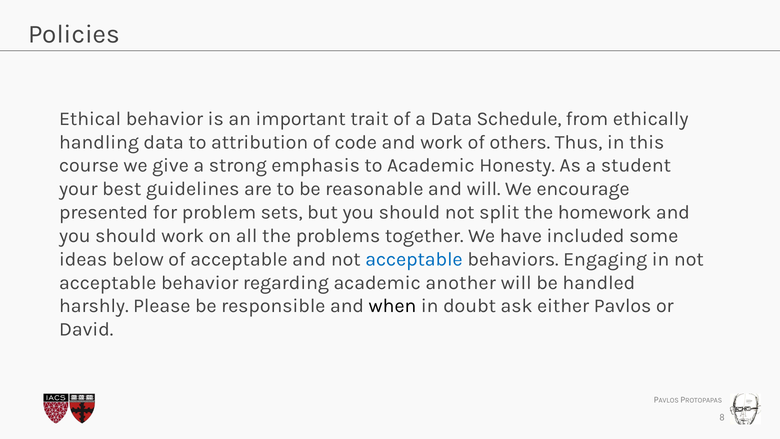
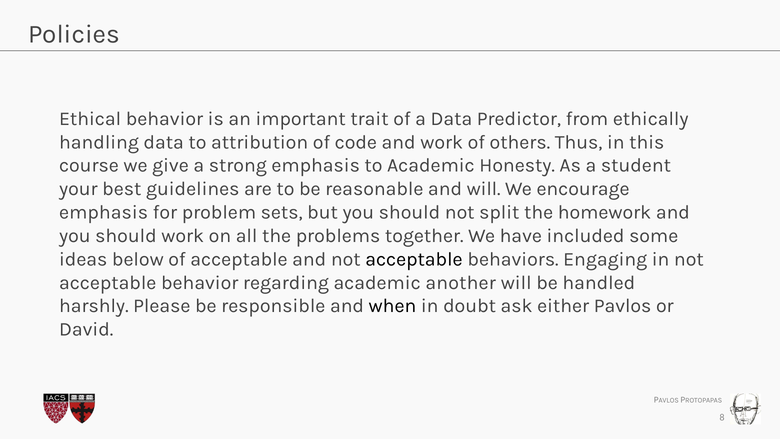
Schedule: Schedule -> Predictor
presented at (104, 212): presented -> emphasis
acceptable at (414, 259) colour: blue -> black
